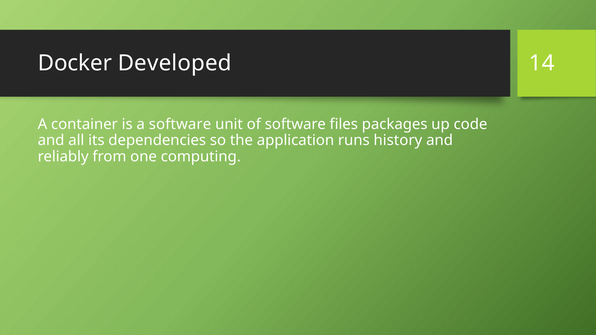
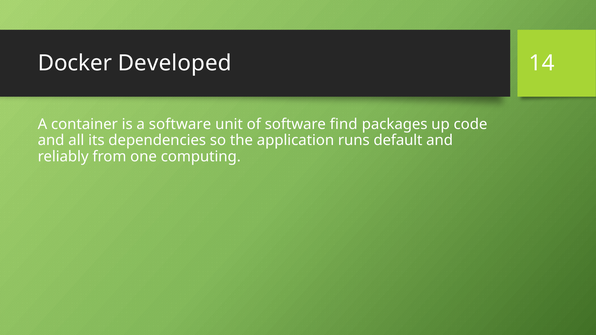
files: files -> find
history: history -> default
